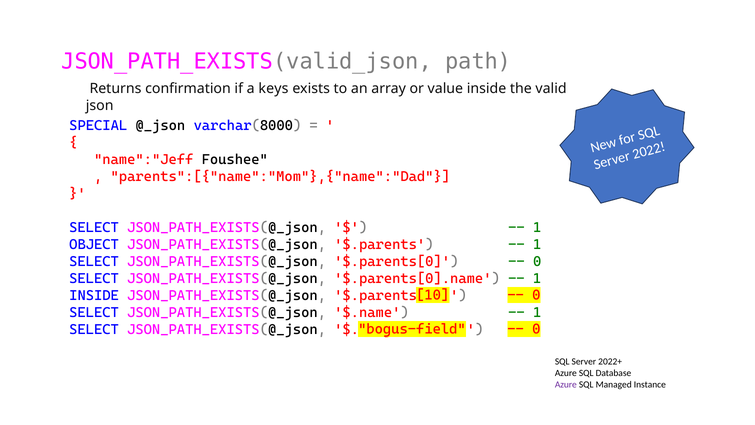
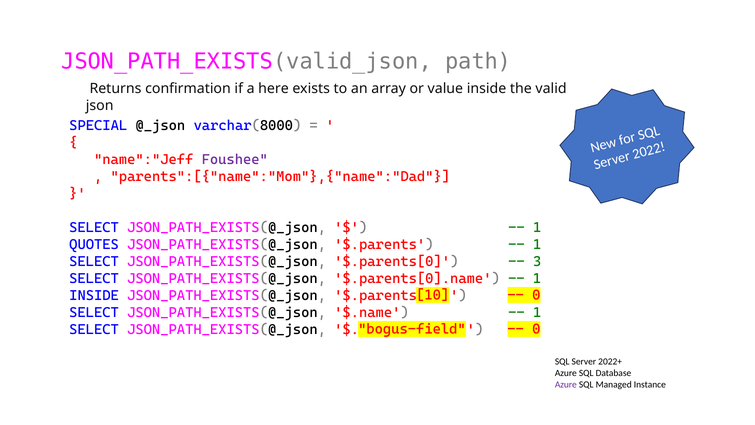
keys: keys -> here
Foushee colour: black -> purple
OBJECT: OBJECT -> QUOTES
0 at (537, 261): 0 -> 3
